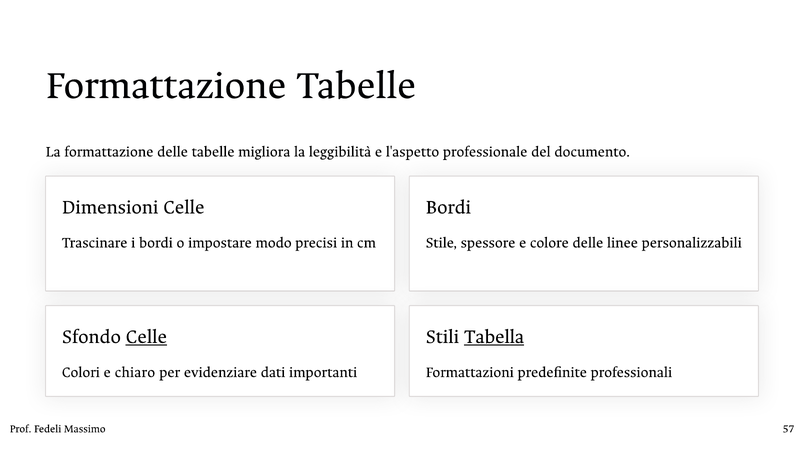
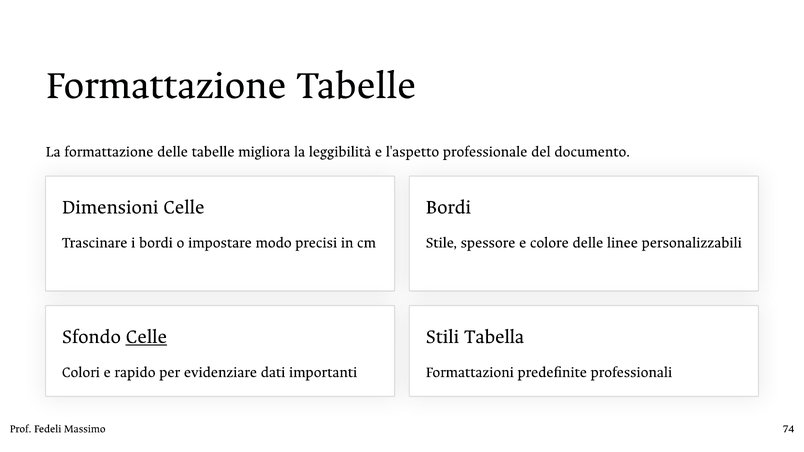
Tabella underline: present -> none
chiaro: chiaro -> rapido
57: 57 -> 74
